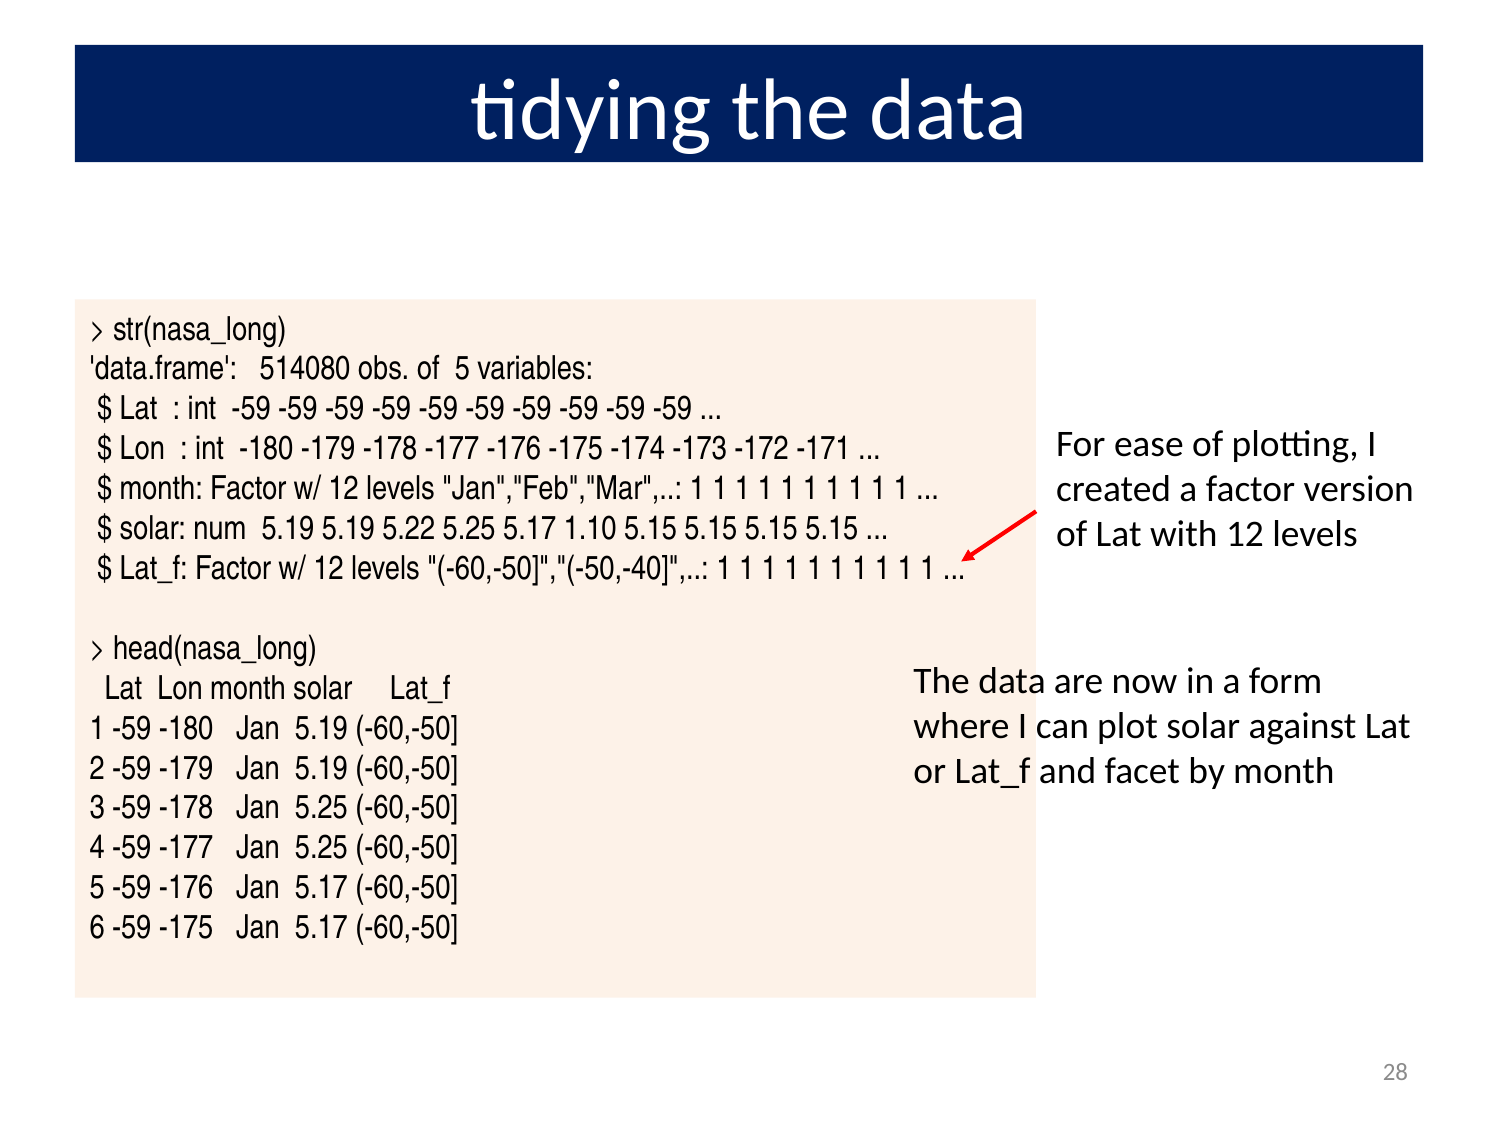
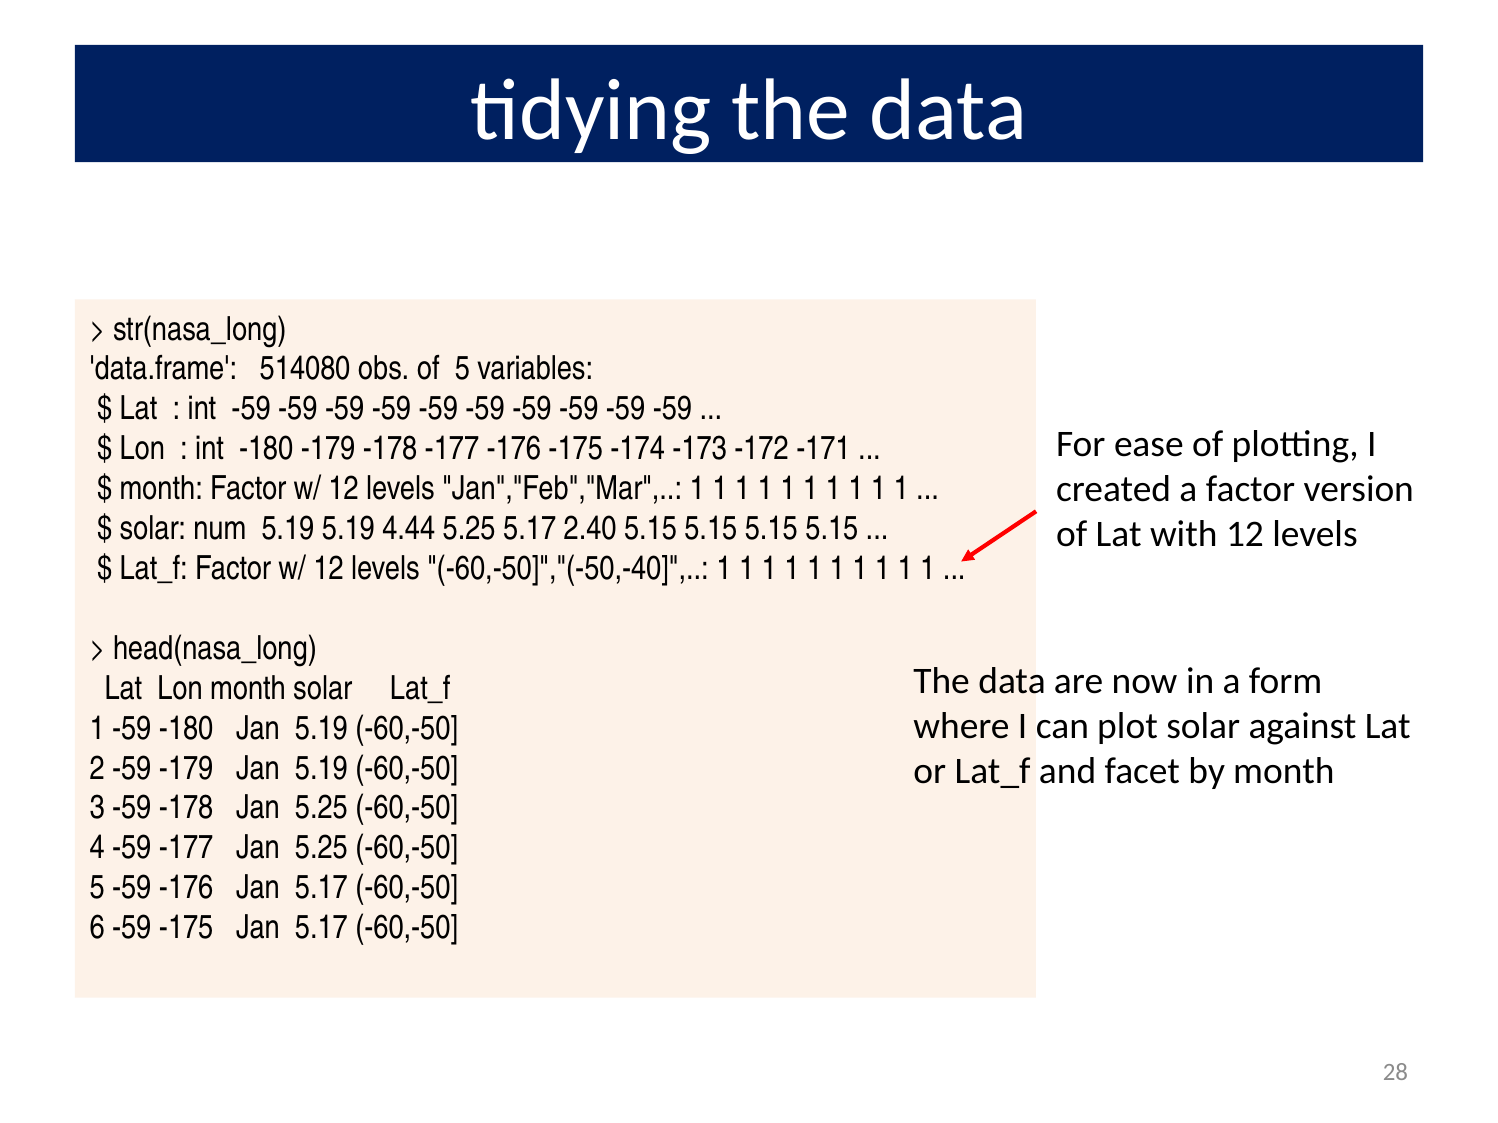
5.22: 5.22 -> 4.44
1.10: 1.10 -> 2.40
